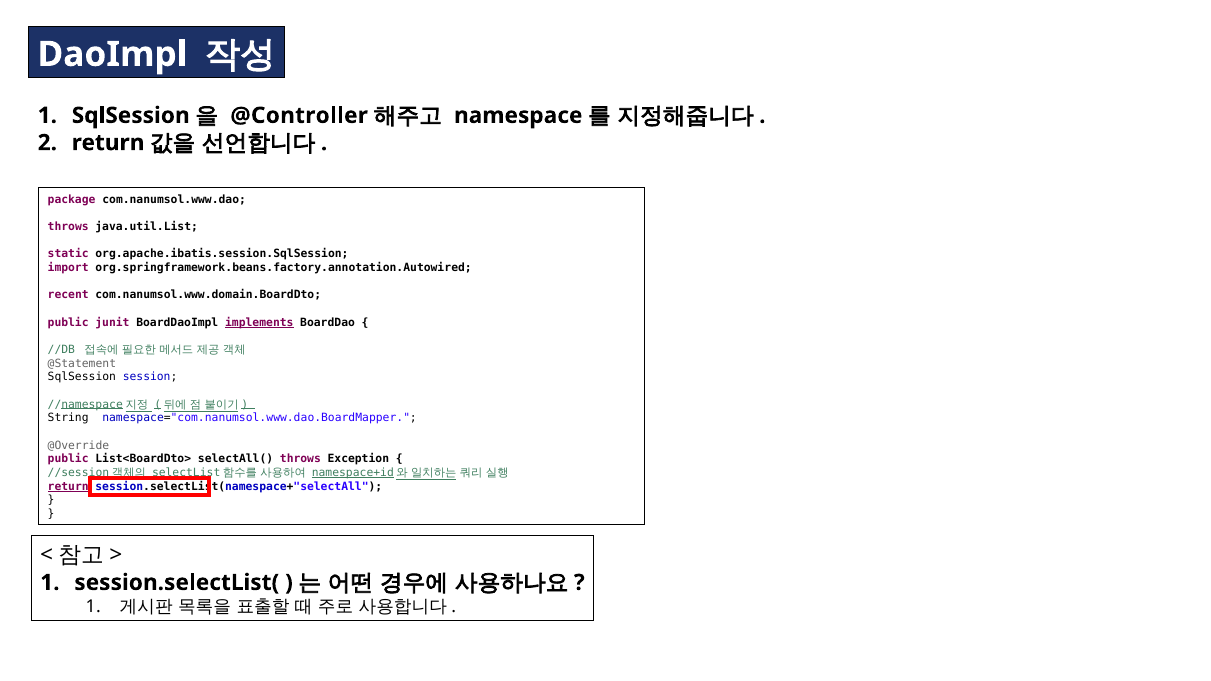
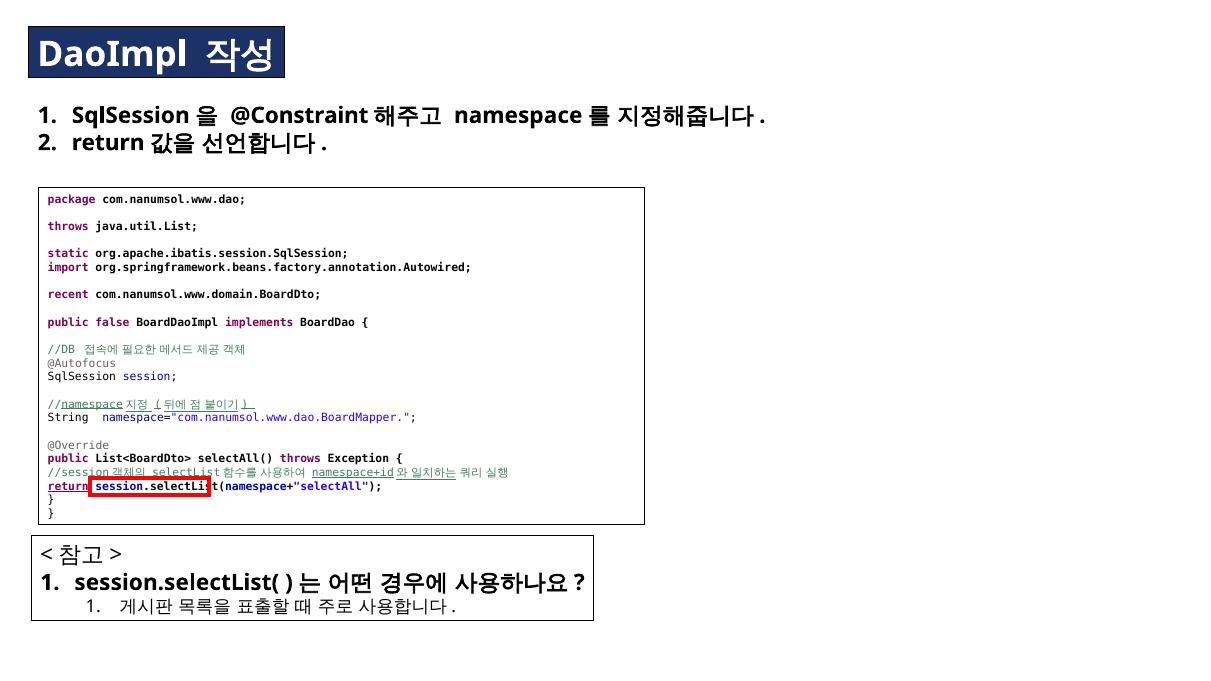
@Controller: @Controller -> @Constraint
junit: junit -> false
implements underline: present -> none
@Statement: @Statement -> @Autofocus
